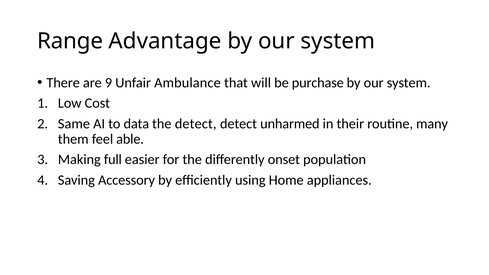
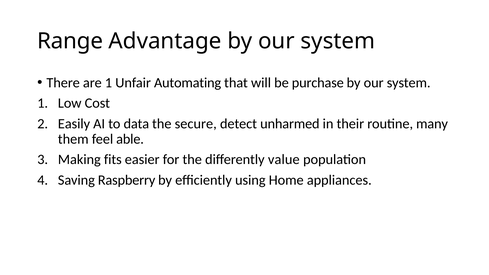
are 9: 9 -> 1
Ambulance: Ambulance -> Automating
Same: Same -> Easily
the detect: detect -> secure
full: full -> fits
onset: onset -> value
Accessory: Accessory -> Raspberry
